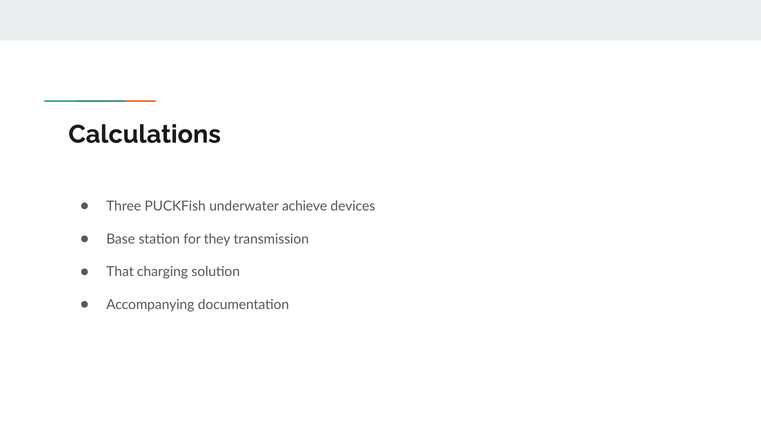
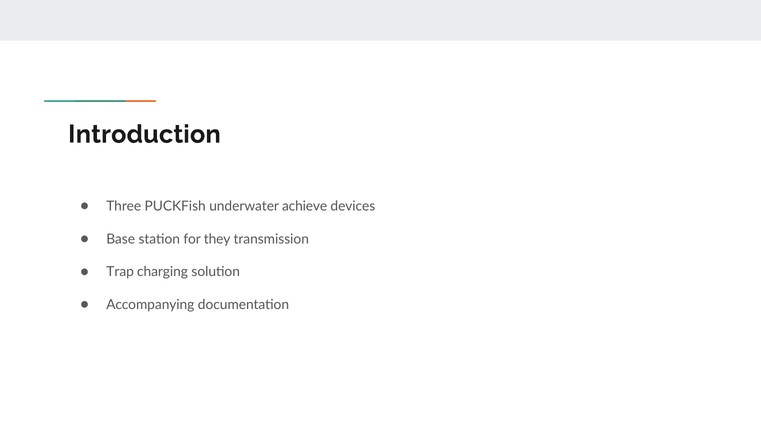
Calculations: Calculations -> Introduction
That: That -> Trap
